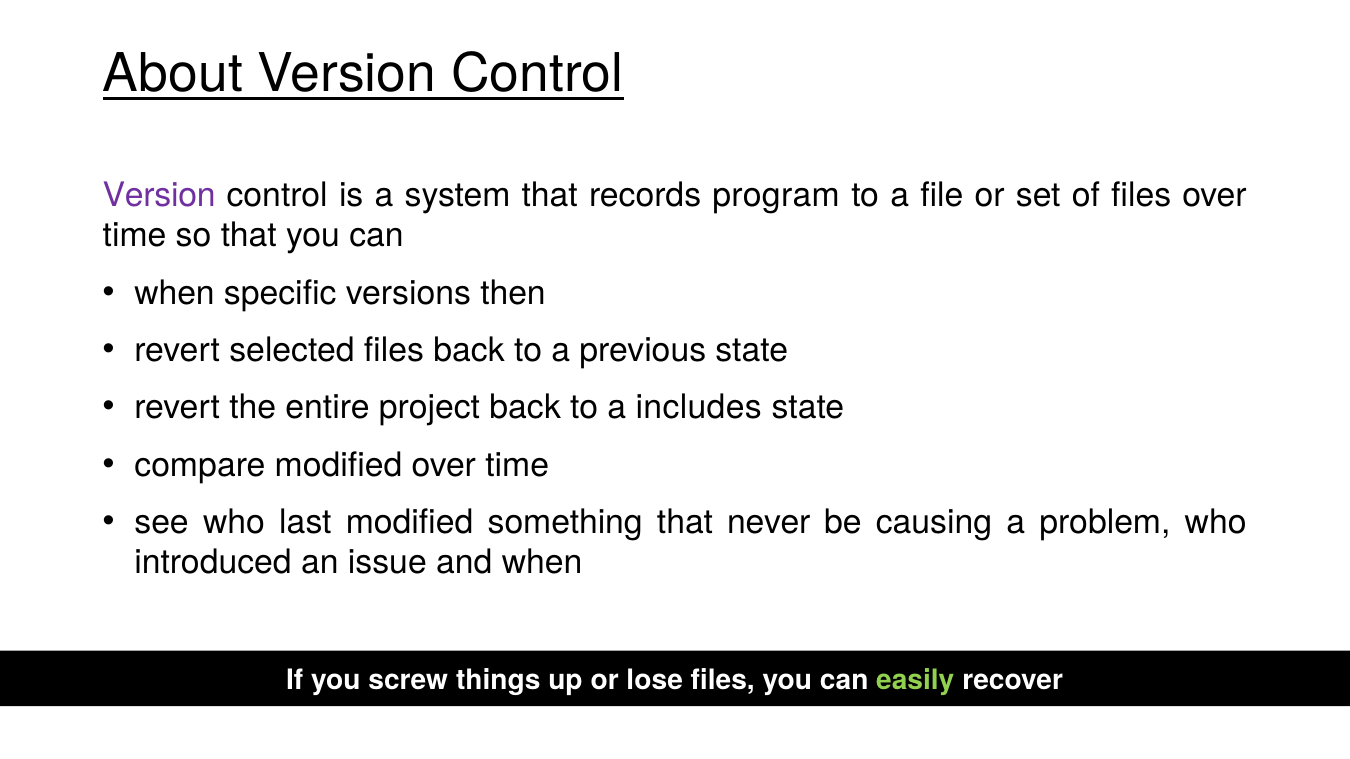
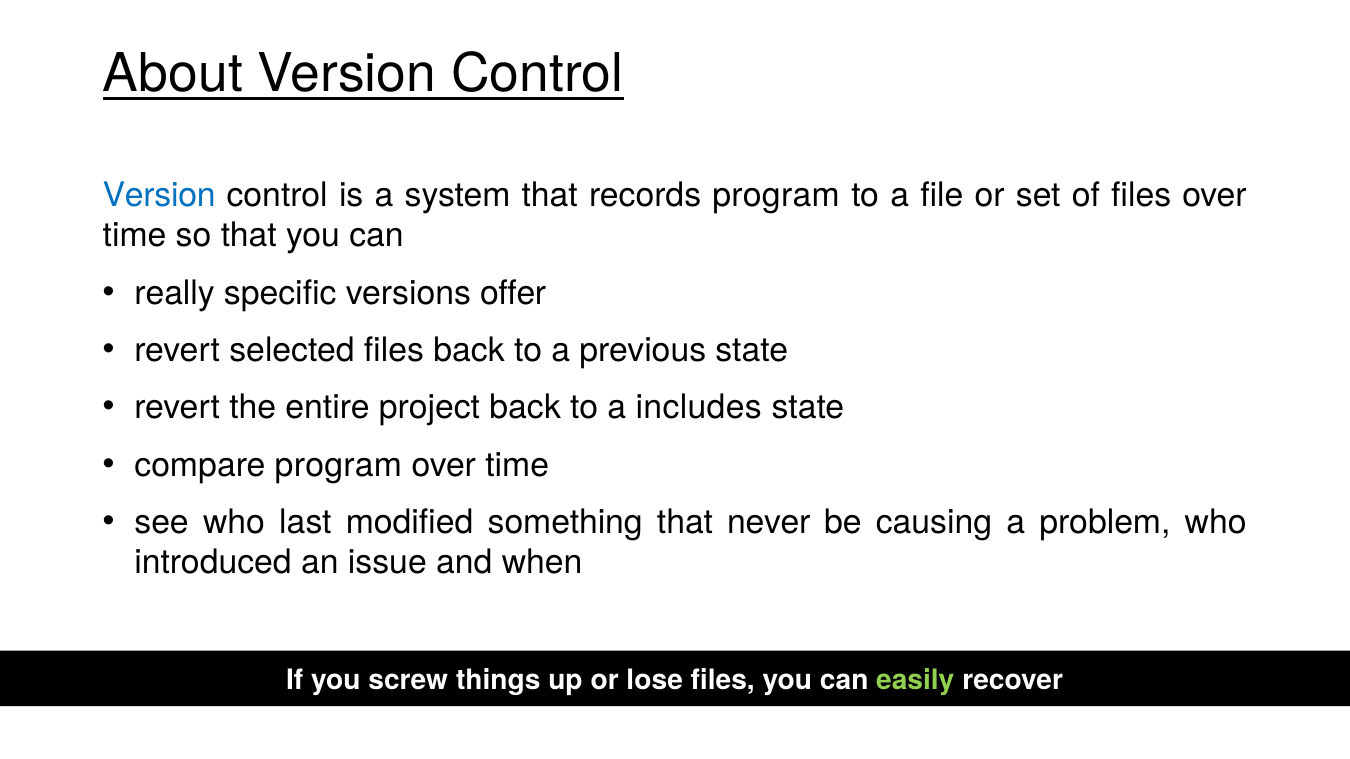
Version at (159, 195) colour: purple -> blue
when at (175, 293): when -> really
then: then -> offer
compare modified: modified -> program
